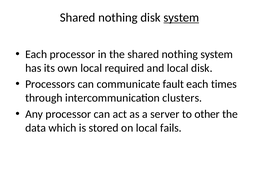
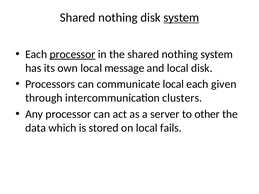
processor at (73, 54) underline: none -> present
required: required -> message
communicate fault: fault -> local
times: times -> given
